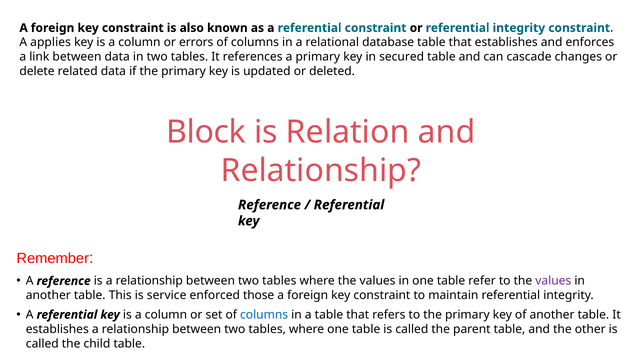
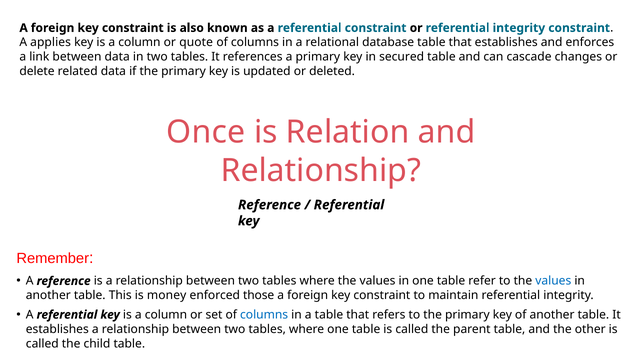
errors: errors -> quote
Block: Block -> Once
values at (553, 281) colour: purple -> blue
service: service -> money
